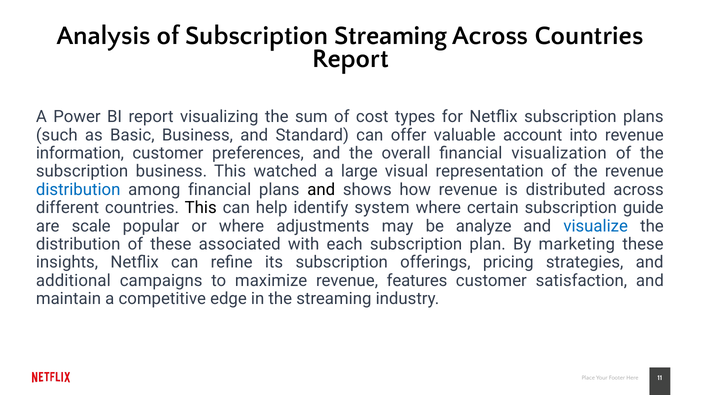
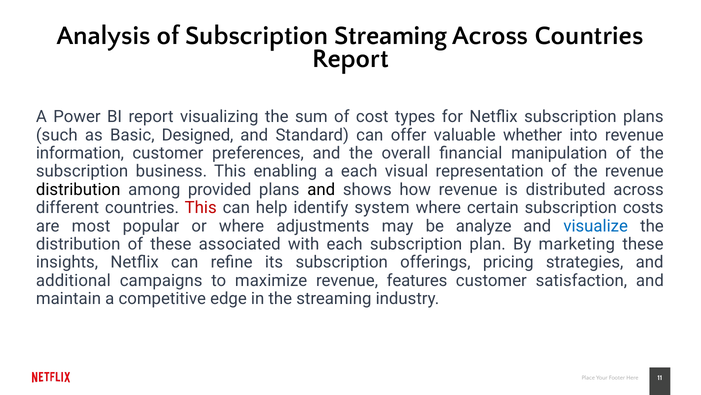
Basic Business: Business -> Designed
account: account -> whether
visualization: visualization -> manipulation
watched: watched -> enabling
a large: large -> each
distribution at (78, 189) colour: blue -> black
among financial: financial -> provided
This at (201, 207) colour: black -> red
guide: guide -> costs
scale: scale -> most
